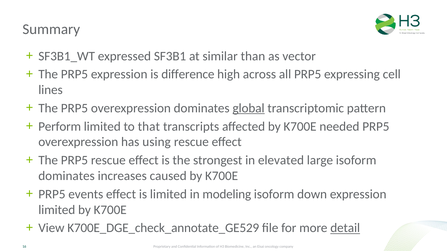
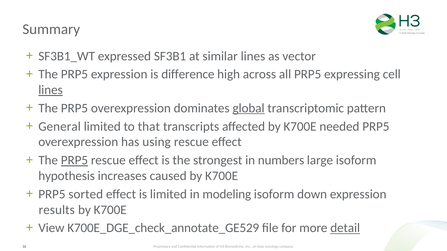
similar than: than -> lines
lines at (51, 90) underline: none -> present
Perform: Perform -> General
PRP5 at (74, 161) underline: none -> present
elevated: elevated -> numbers
dominates at (67, 176): dominates -> hypothesis
events: events -> sorted
limited at (57, 210): limited -> results
